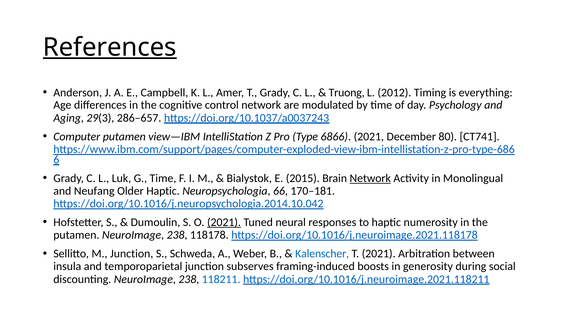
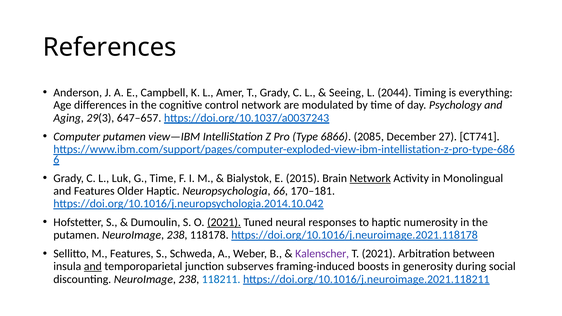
References underline: present -> none
Truong: Truong -> Seeing
2012: 2012 -> 2044
286–657: 286–657 -> 647–657
6866 2021: 2021 -> 2085
80: 80 -> 27
and Neufang: Neufang -> Features
M Junction: Junction -> Features
Kalenscher colour: blue -> purple
and at (93, 266) underline: none -> present
